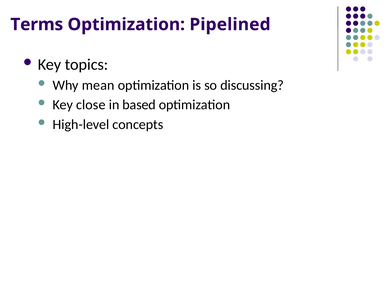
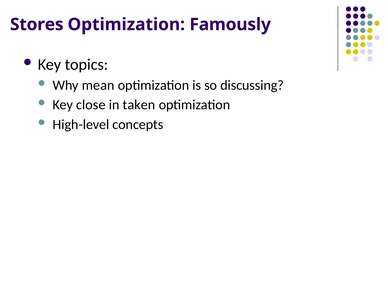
Terms: Terms -> Stores
Pipelined: Pipelined -> Famously
based: based -> taken
